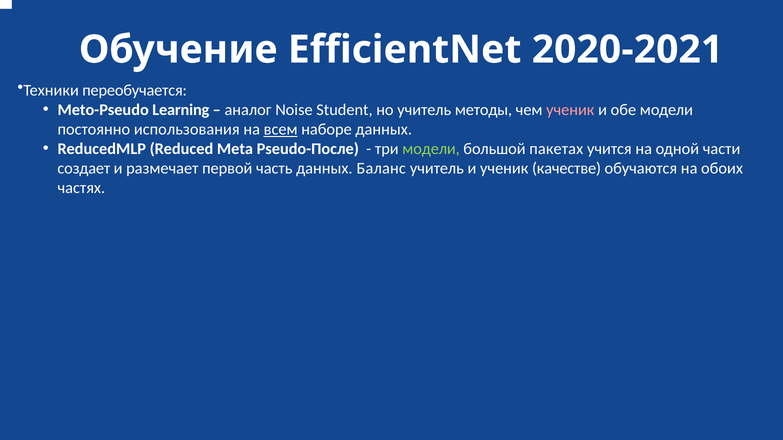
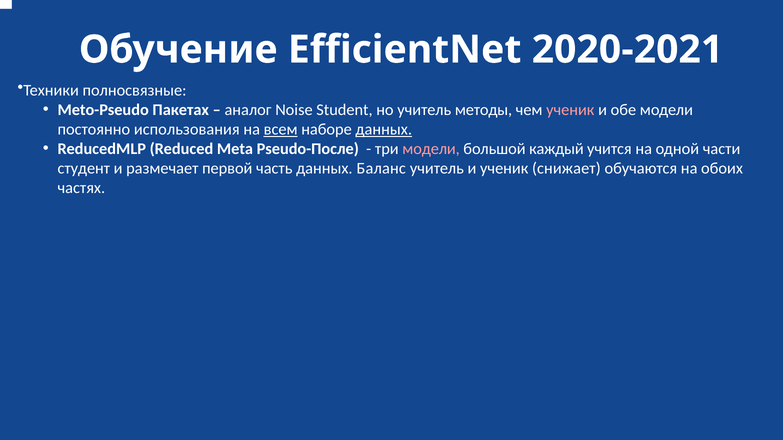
переобучается: переобучается -> полносвязные
Learning: Learning -> Пакетах
данных at (384, 129) underline: none -> present
модели at (431, 149) colour: light green -> pink
пакетах: пакетах -> каждый
создает: создает -> студент
качестве: качестве -> снижает
